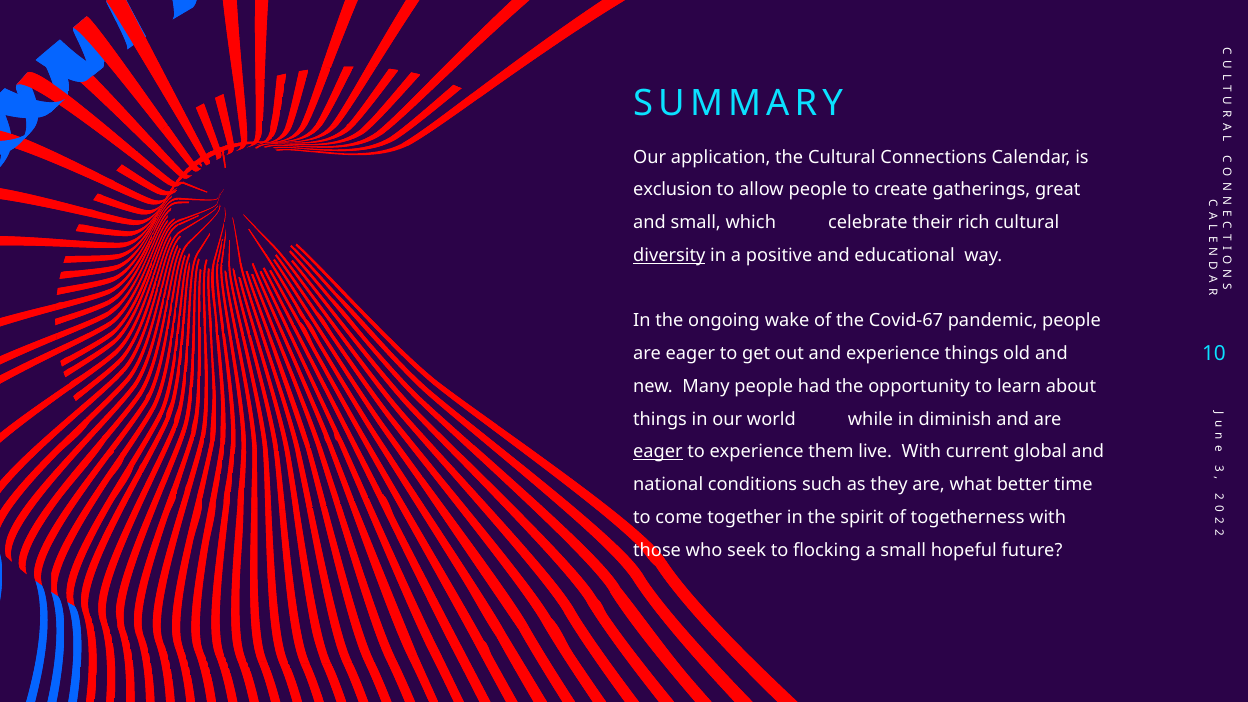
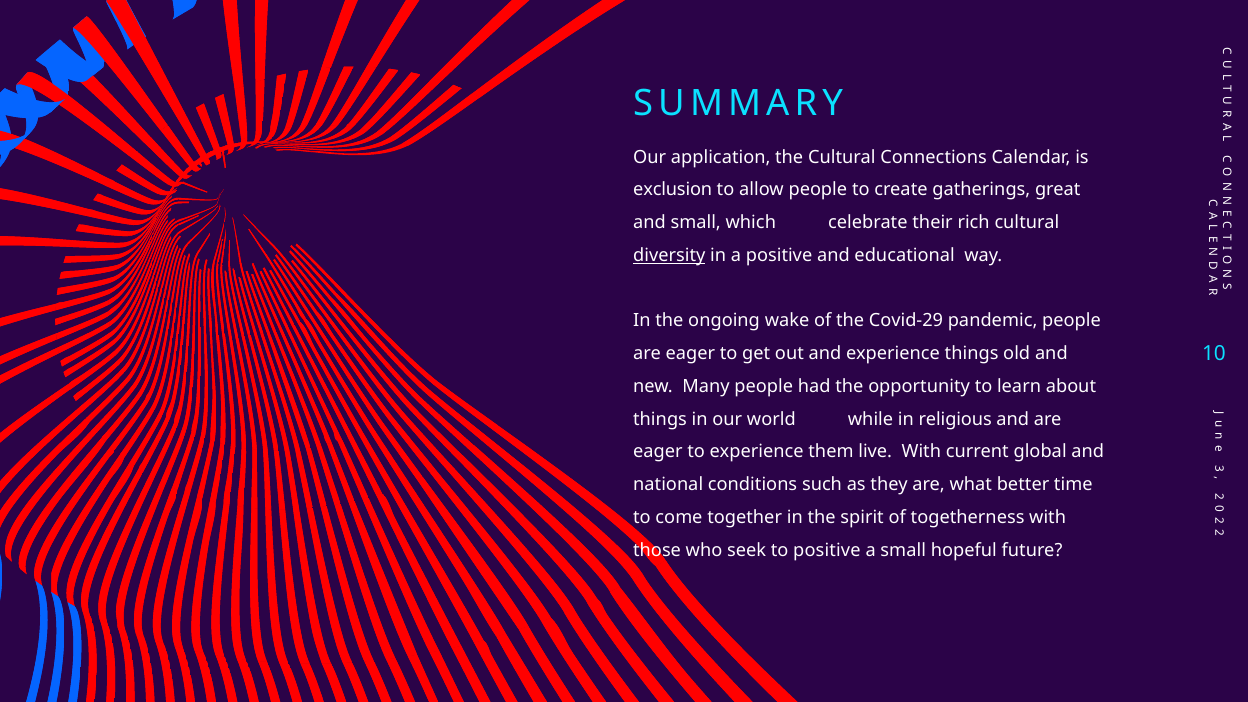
Covid-67: Covid-67 -> Covid-29
diminish: diminish -> religious
eager at (658, 452) underline: present -> none
to flocking: flocking -> positive
